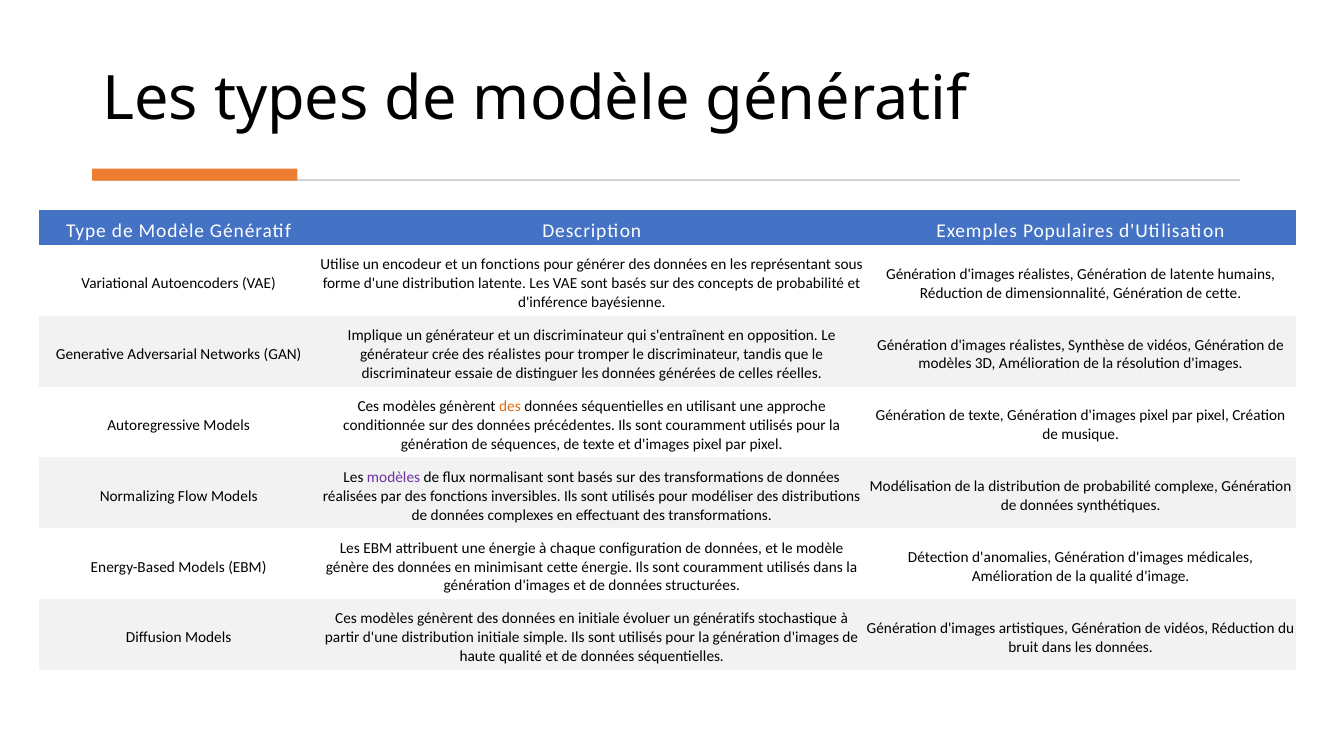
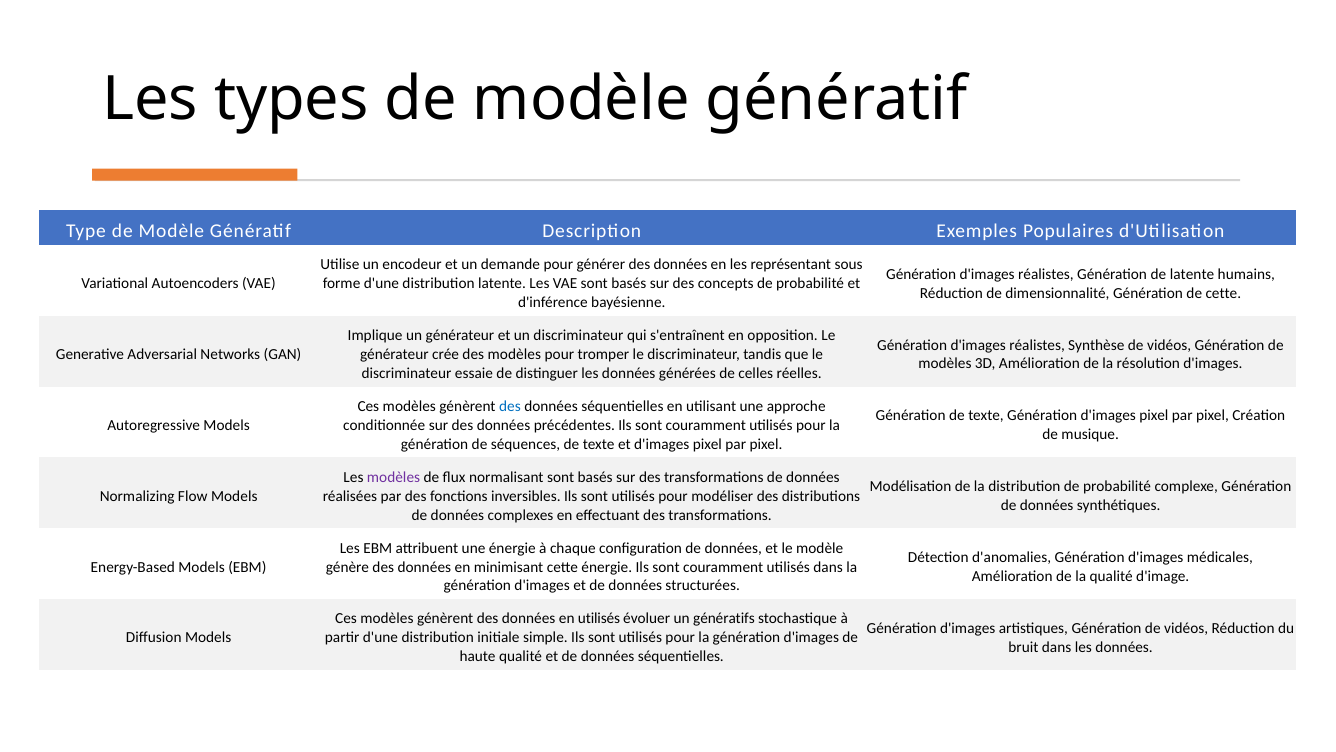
un fonctions: fonctions -> demande
des réalistes: réalistes -> modèles
des at (510, 406) colour: orange -> blue
en initiale: initiale -> utilisés
